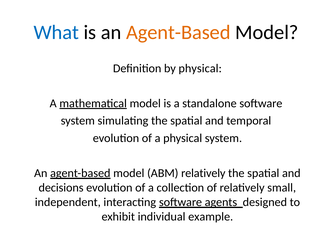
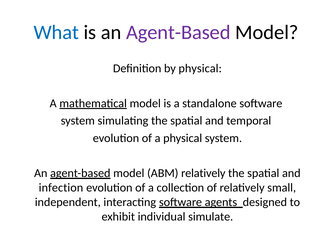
Agent-Based at (178, 32) colour: orange -> purple
decisions: decisions -> infection
example: example -> simulate
